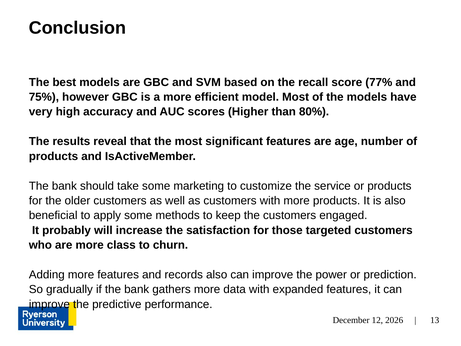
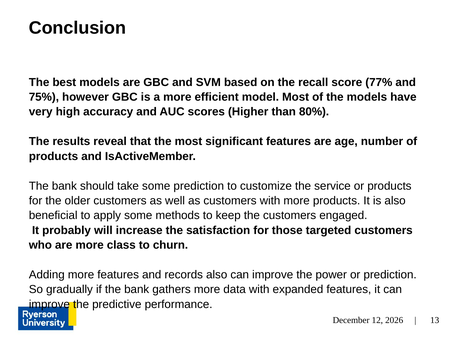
some marketing: marketing -> prediction
